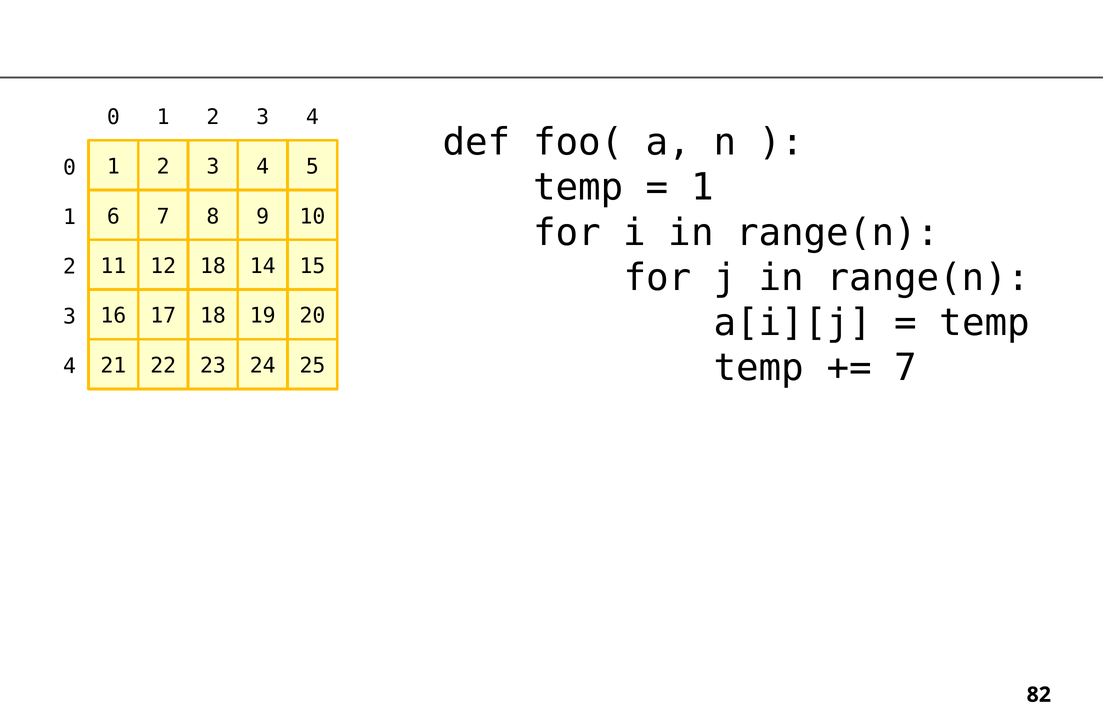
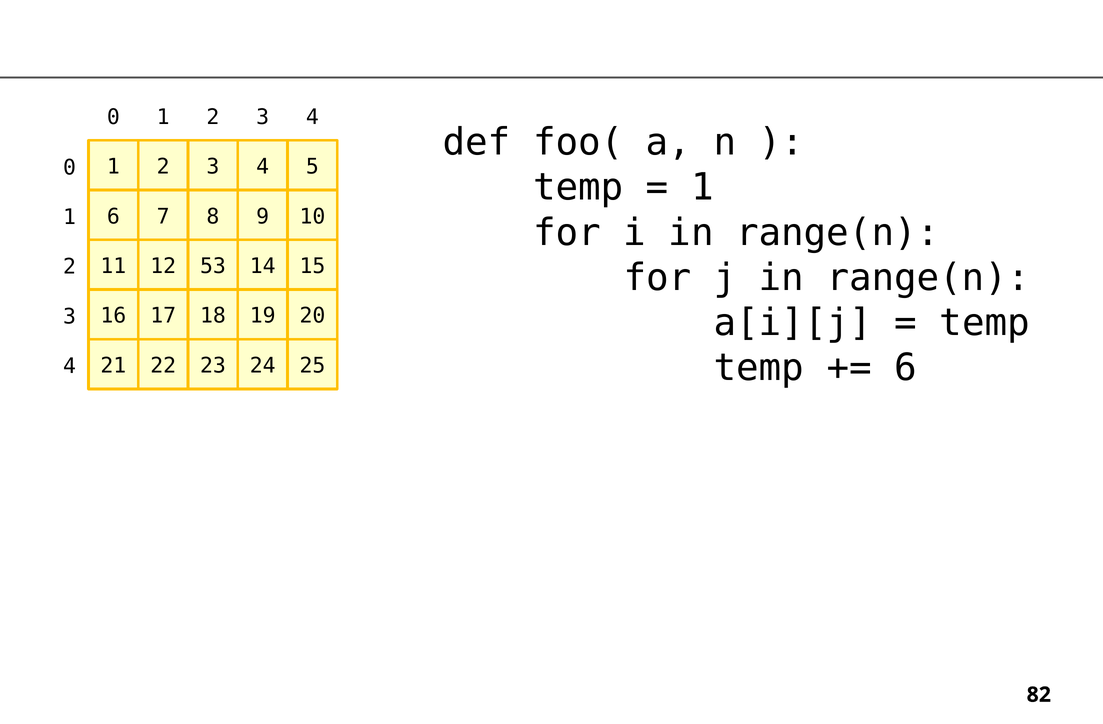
12 18: 18 -> 53
7 at (906, 368): 7 -> 6
